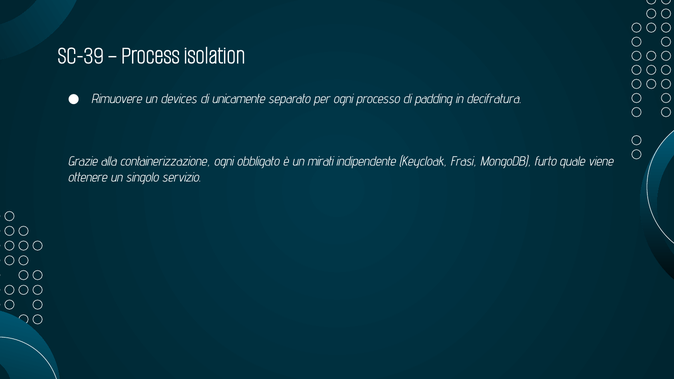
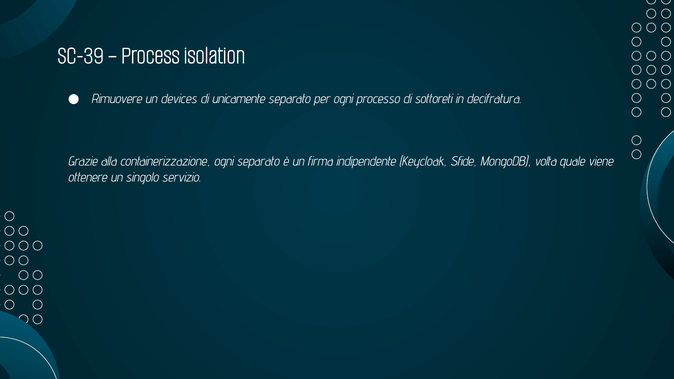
padding: padding -> sottoreti
ogni obbligato: obbligato -> separato
mirati: mirati -> firma
Frasi: Frasi -> Sfide
furto: furto -> volta
